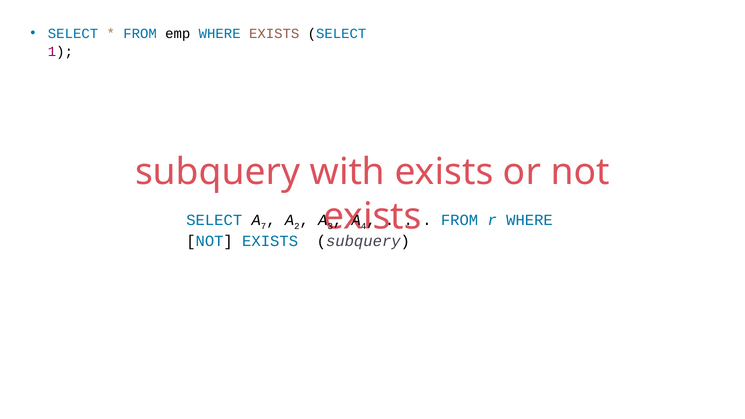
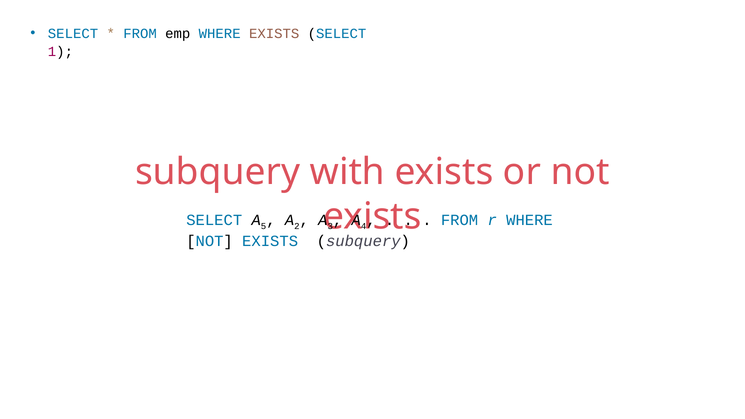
7: 7 -> 5
